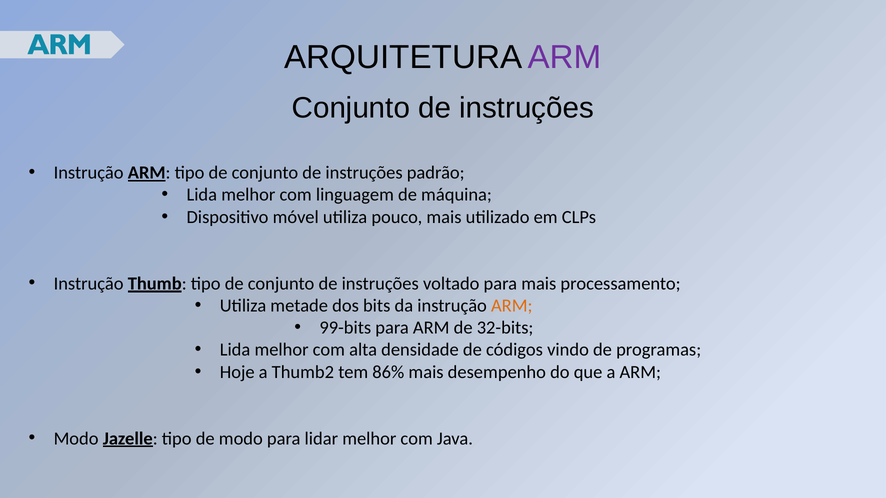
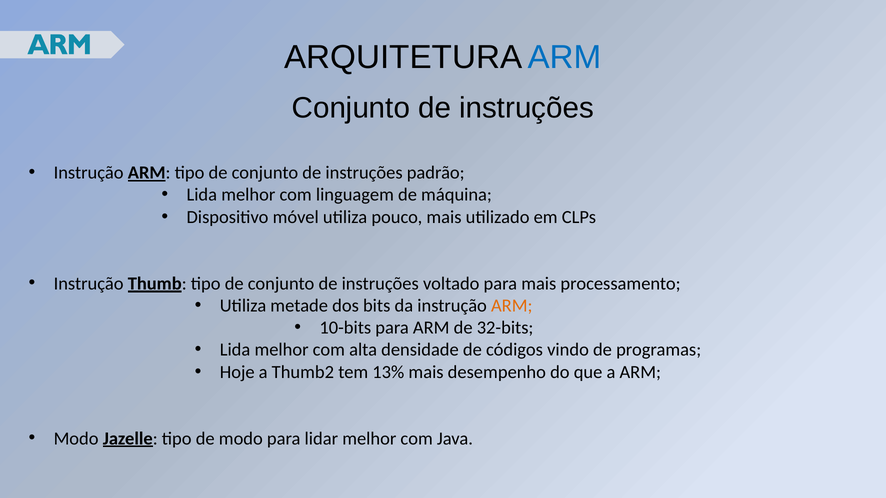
ARM at (565, 57) colour: purple -> blue
99-bits: 99-bits -> 10-bits
86%: 86% -> 13%
